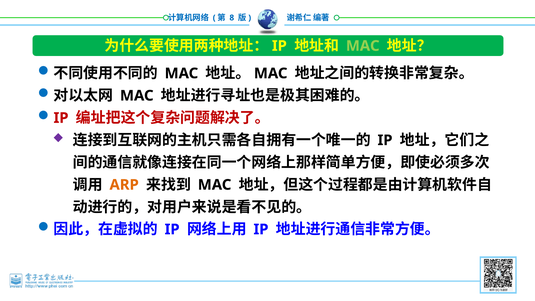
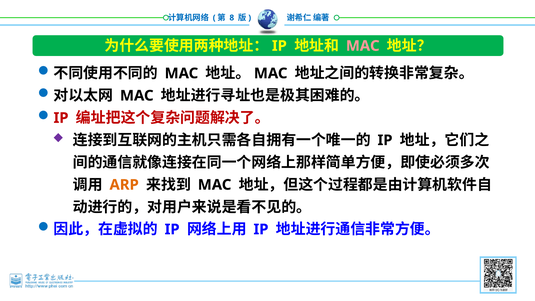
MAC at (363, 46) colour: light green -> pink
